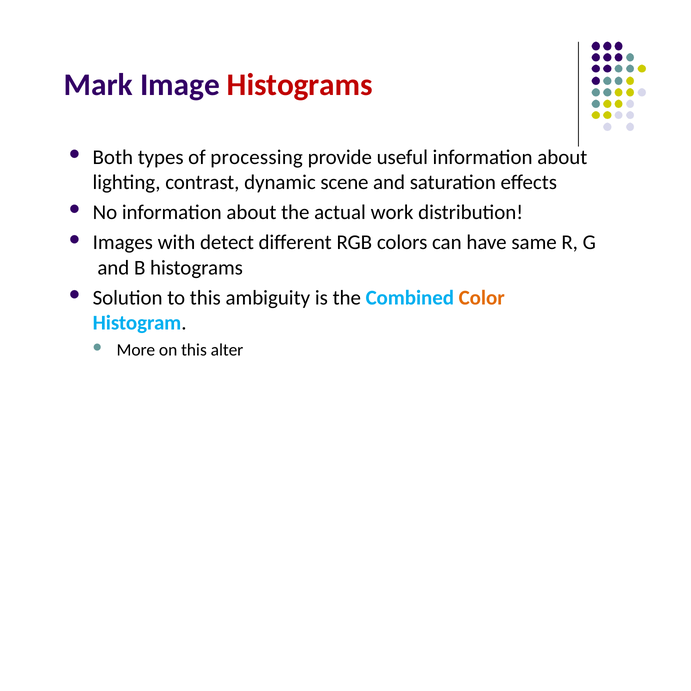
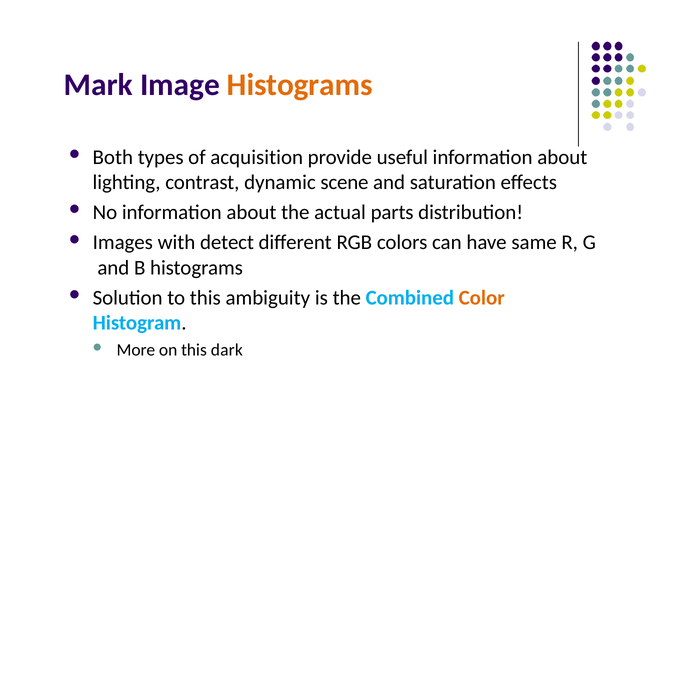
Histograms at (300, 85) colour: red -> orange
processing: processing -> acquisition
work: work -> parts
alter: alter -> dark
